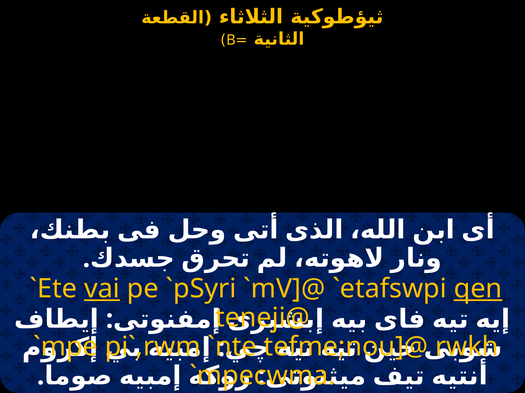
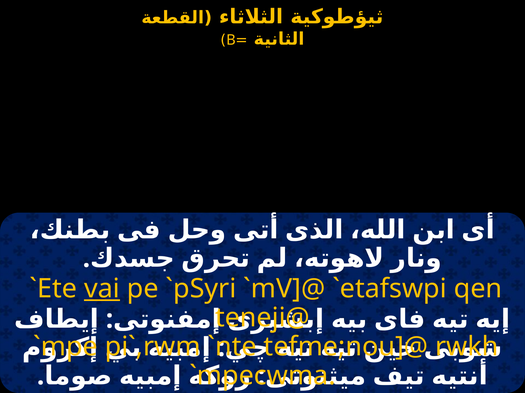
qen underline: present -> none
